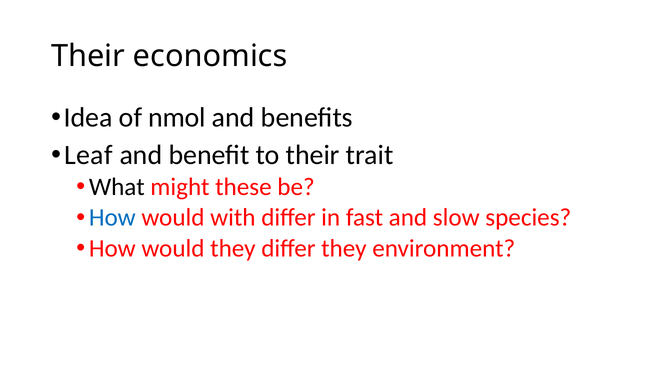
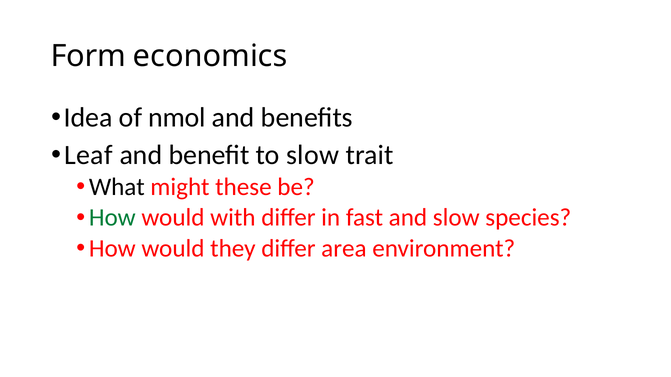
Their at (88, 56): Their -> Form
to their: their -> slow
How at (112, 218) colour: blue -> green
differ they: they -> area
